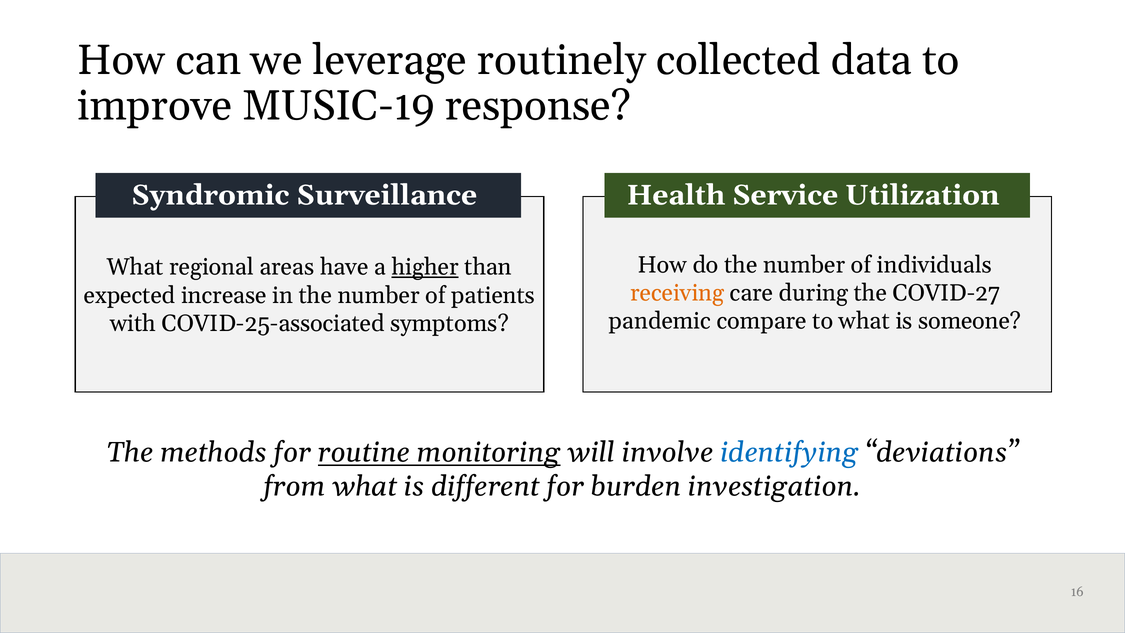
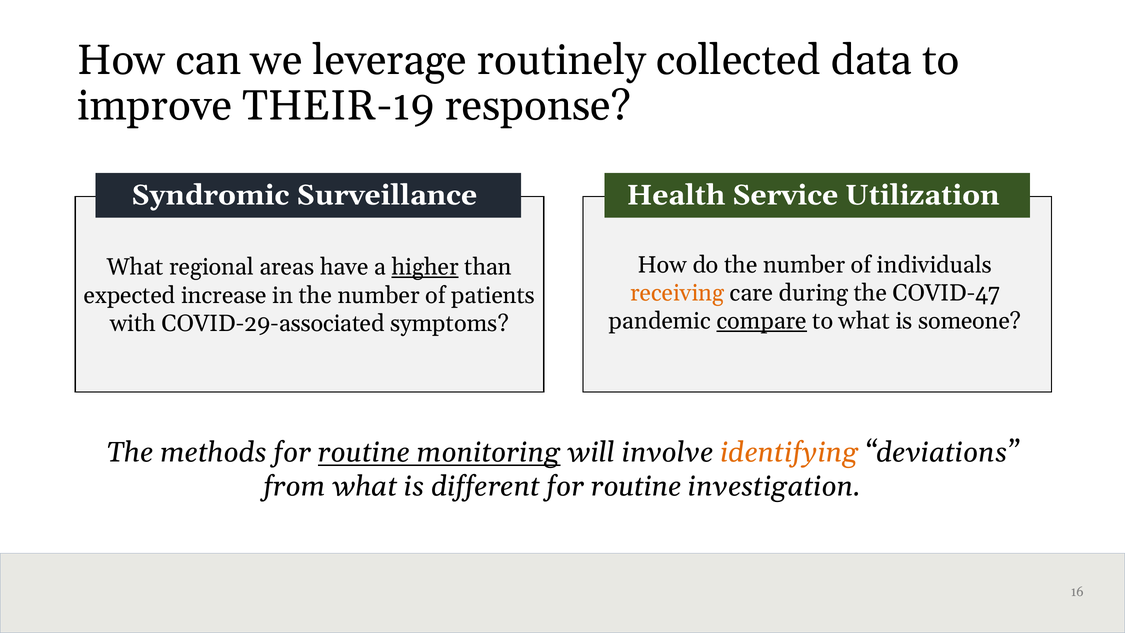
MUSIC-19: MUSIC-19 -> THEIR-19
COVID-27: COVID-27 -> COVID-47
compare underline: none -> present
COVID-25-associated: COVID-25-associated -> COVID-29-associated
identifying colour: blue -> orange
burden at (636, 486): burden -> routine
